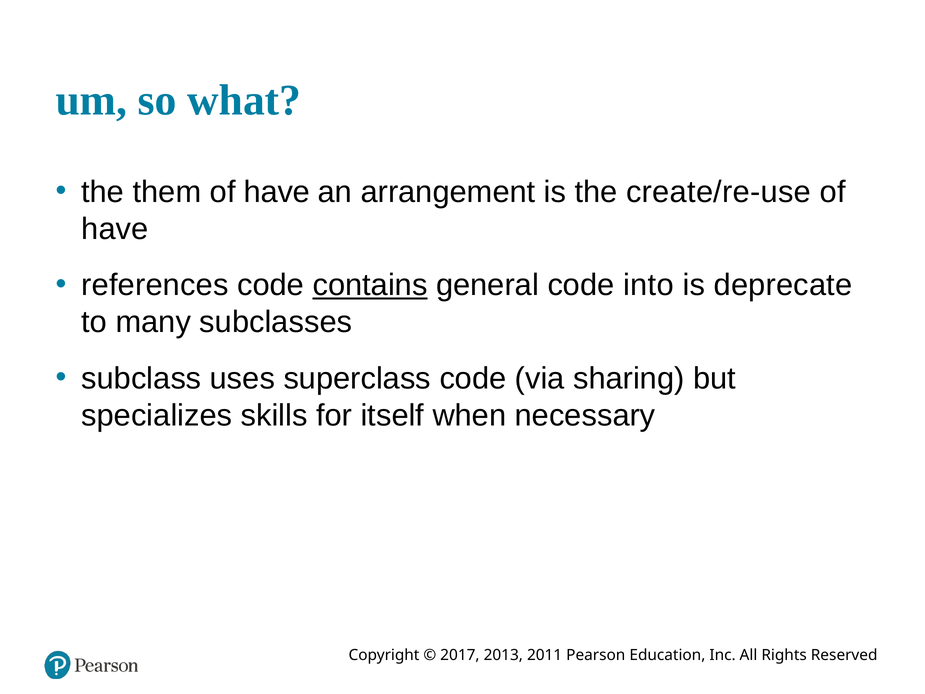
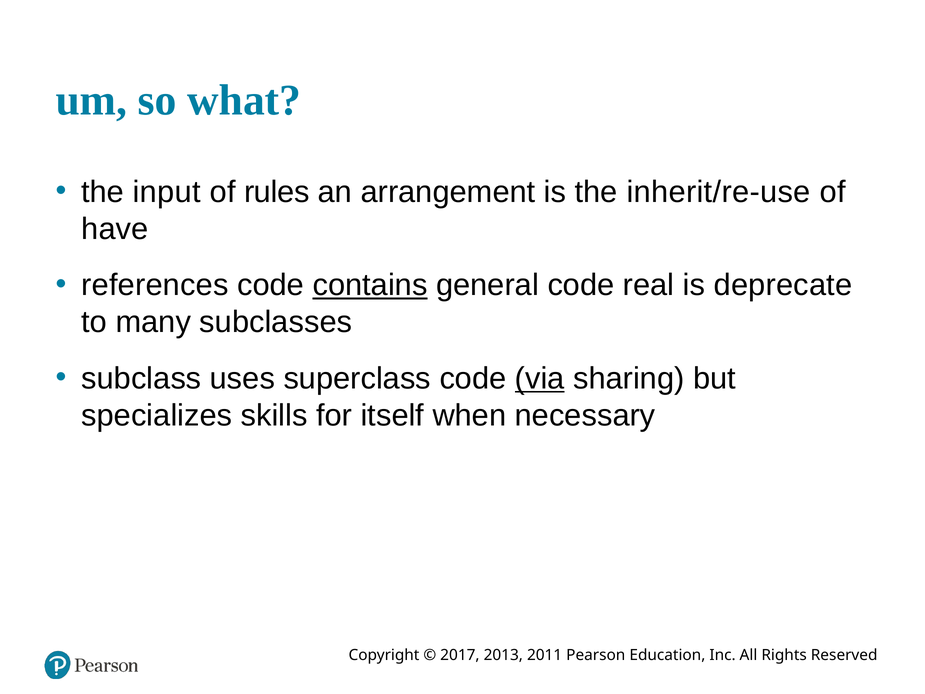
them: them -> input
have at (277, 192): have -> rules
create/re-use: create/re-use -> inherit/re-use
into: into -> real
via underline: none -> present
